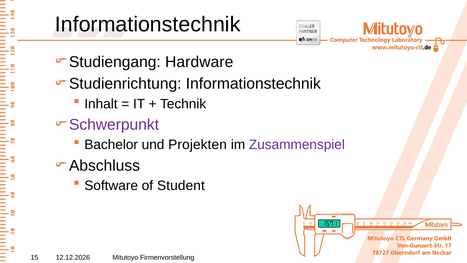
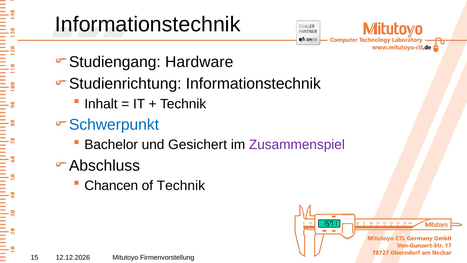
Schwerpunkt colour: purple -> blue
Projekten: Projekten -> Gesichert
Software: Software -> Chancen
of Student: Student -> Technik
